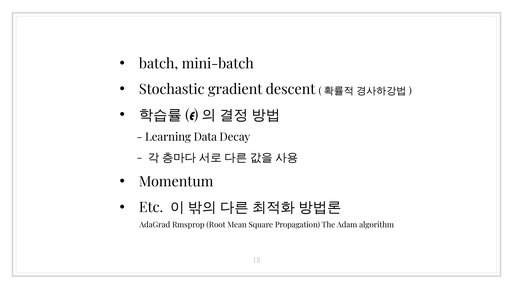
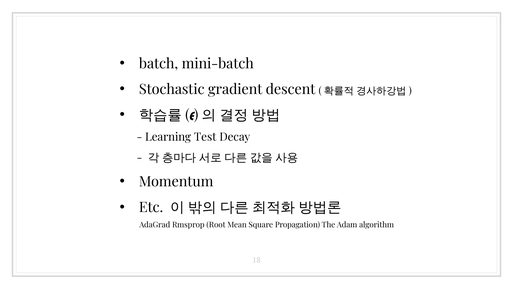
Data: Data -> Test
